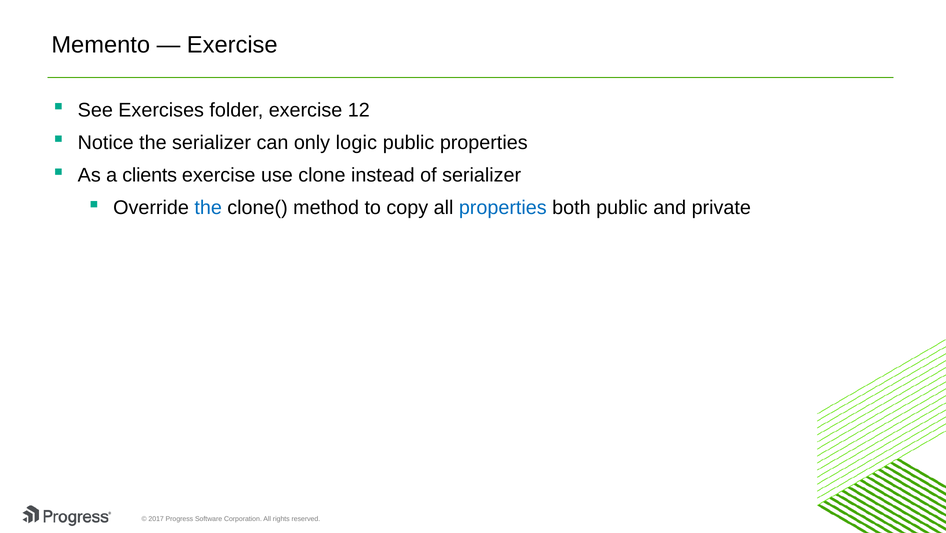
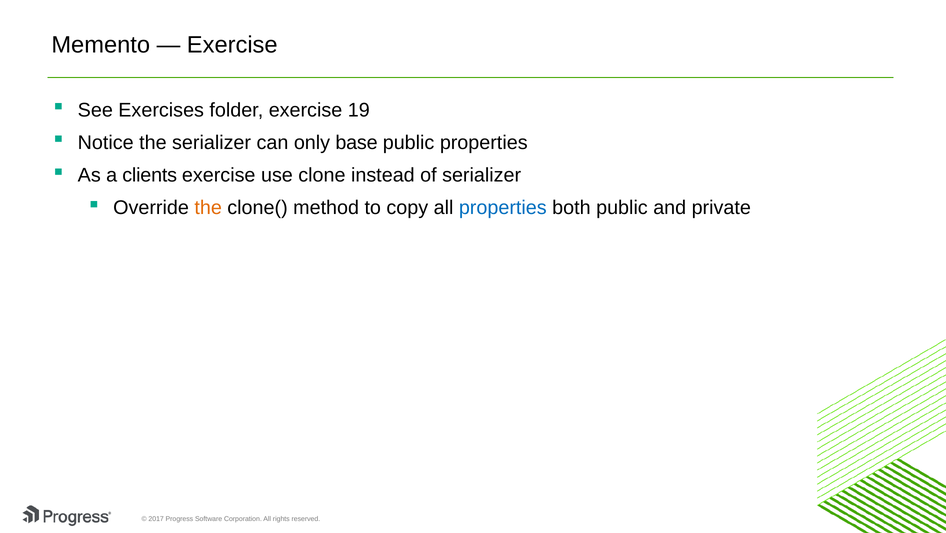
12: 12 -> 19
logic: logic -> base
the at (208, 208) colour: blue -> orange
